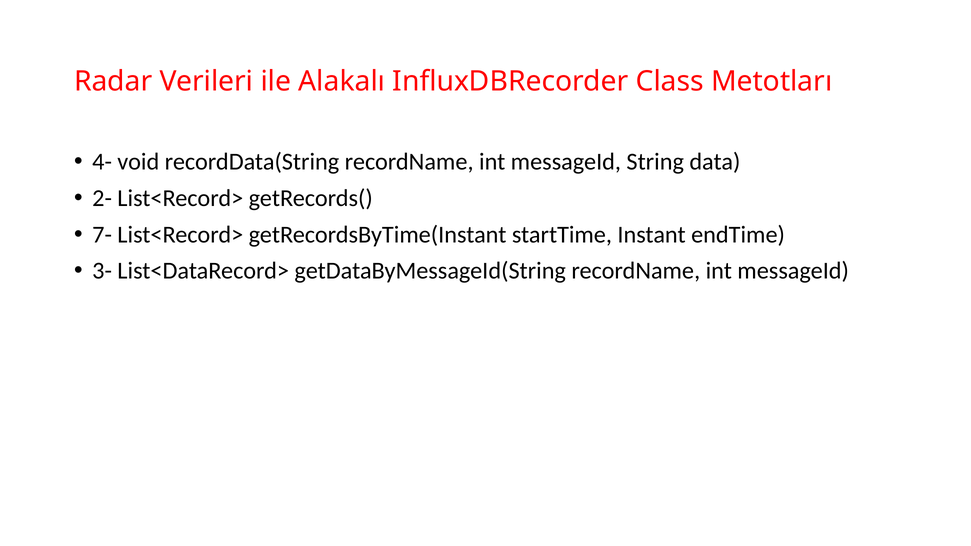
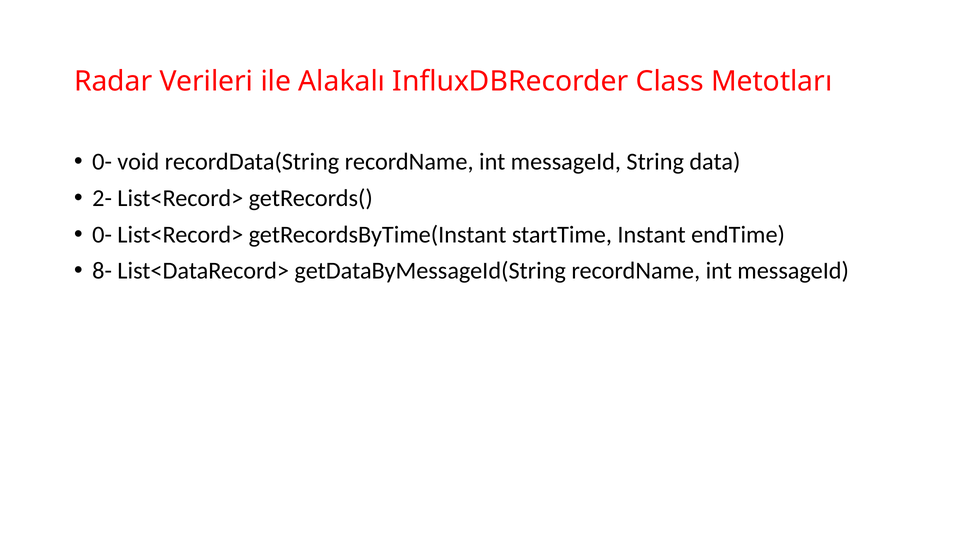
4- at (102, 162): 4- -> 0-
7- at (102, 235): 7- -> 0-
3-: 3- -> 8-
